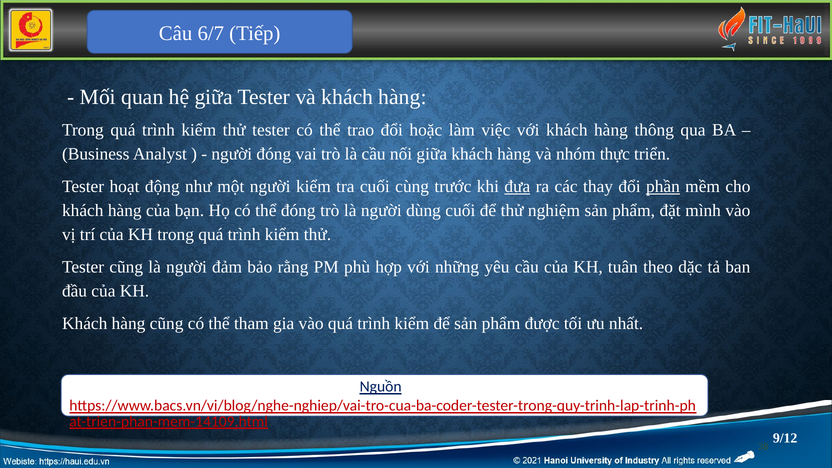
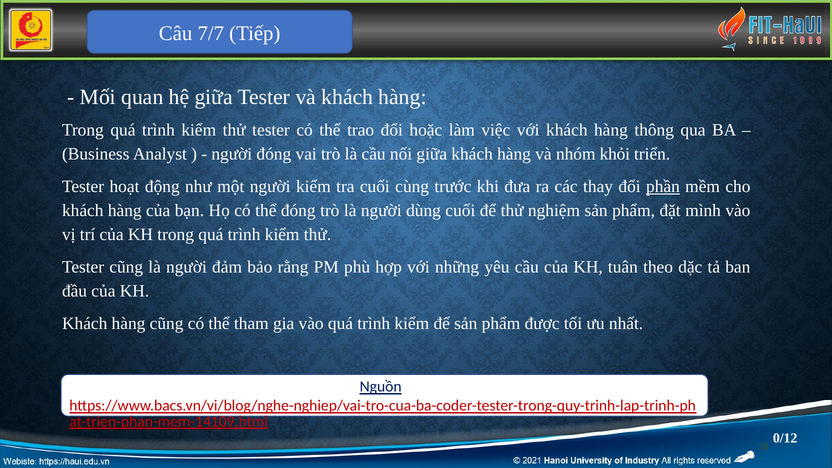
6/7: 6/7 -> 7/7
thực: thực -> khỏi
đưa underline: present -> none
9/12: 9/12 -> 0/12
